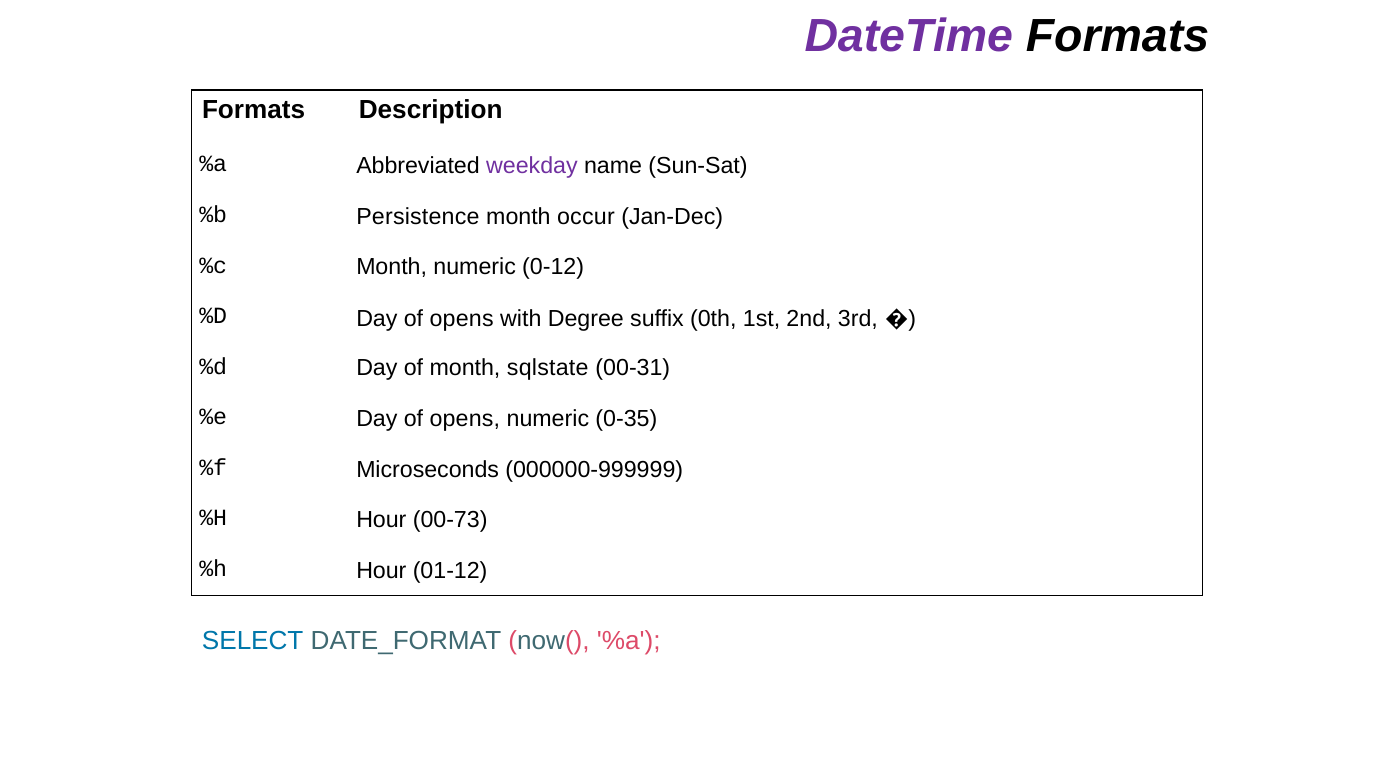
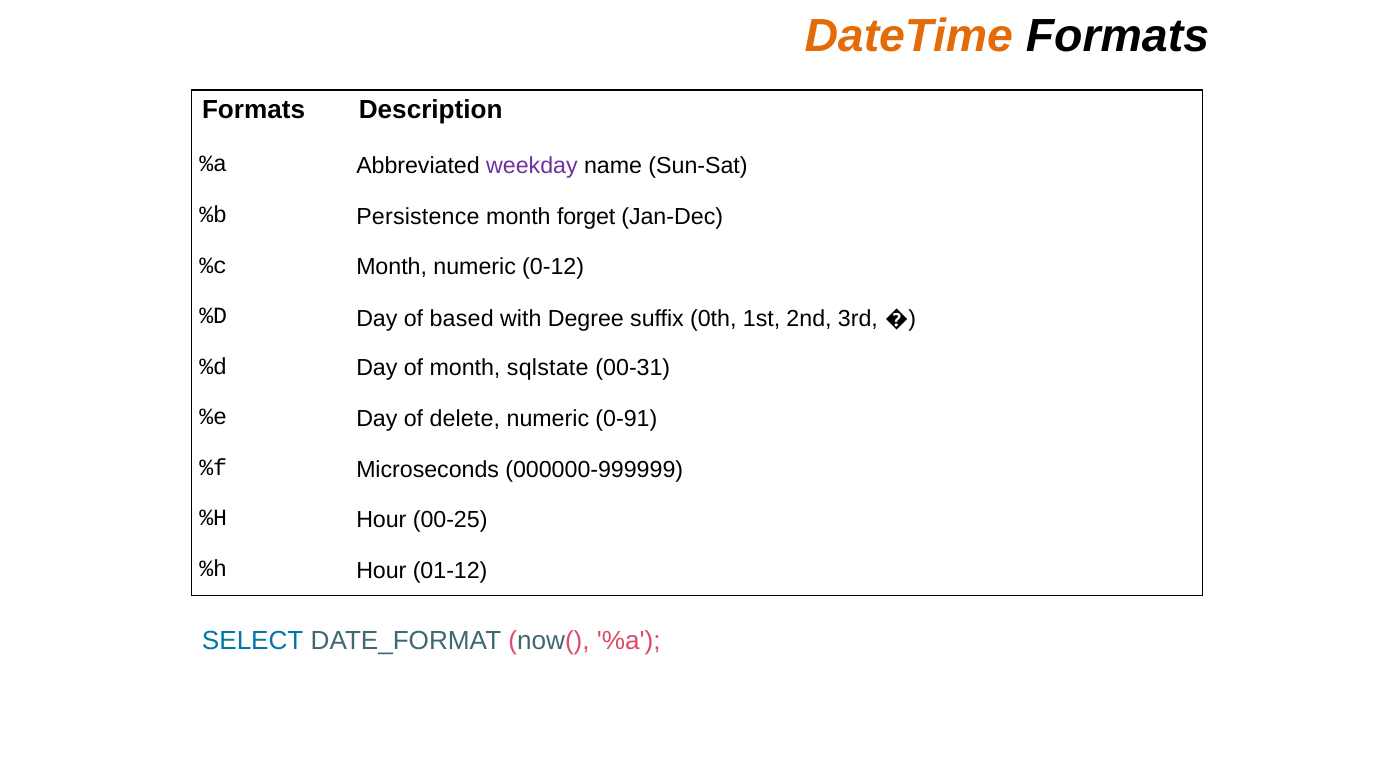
DateTime colour: purple -> orange
occur: occur -> forget
%D Day of opens: opens -> based
%e Day of opens: opens -> delete
0-35: 0-35 -> 0-91
00-73: 00-73 -> 00-25
